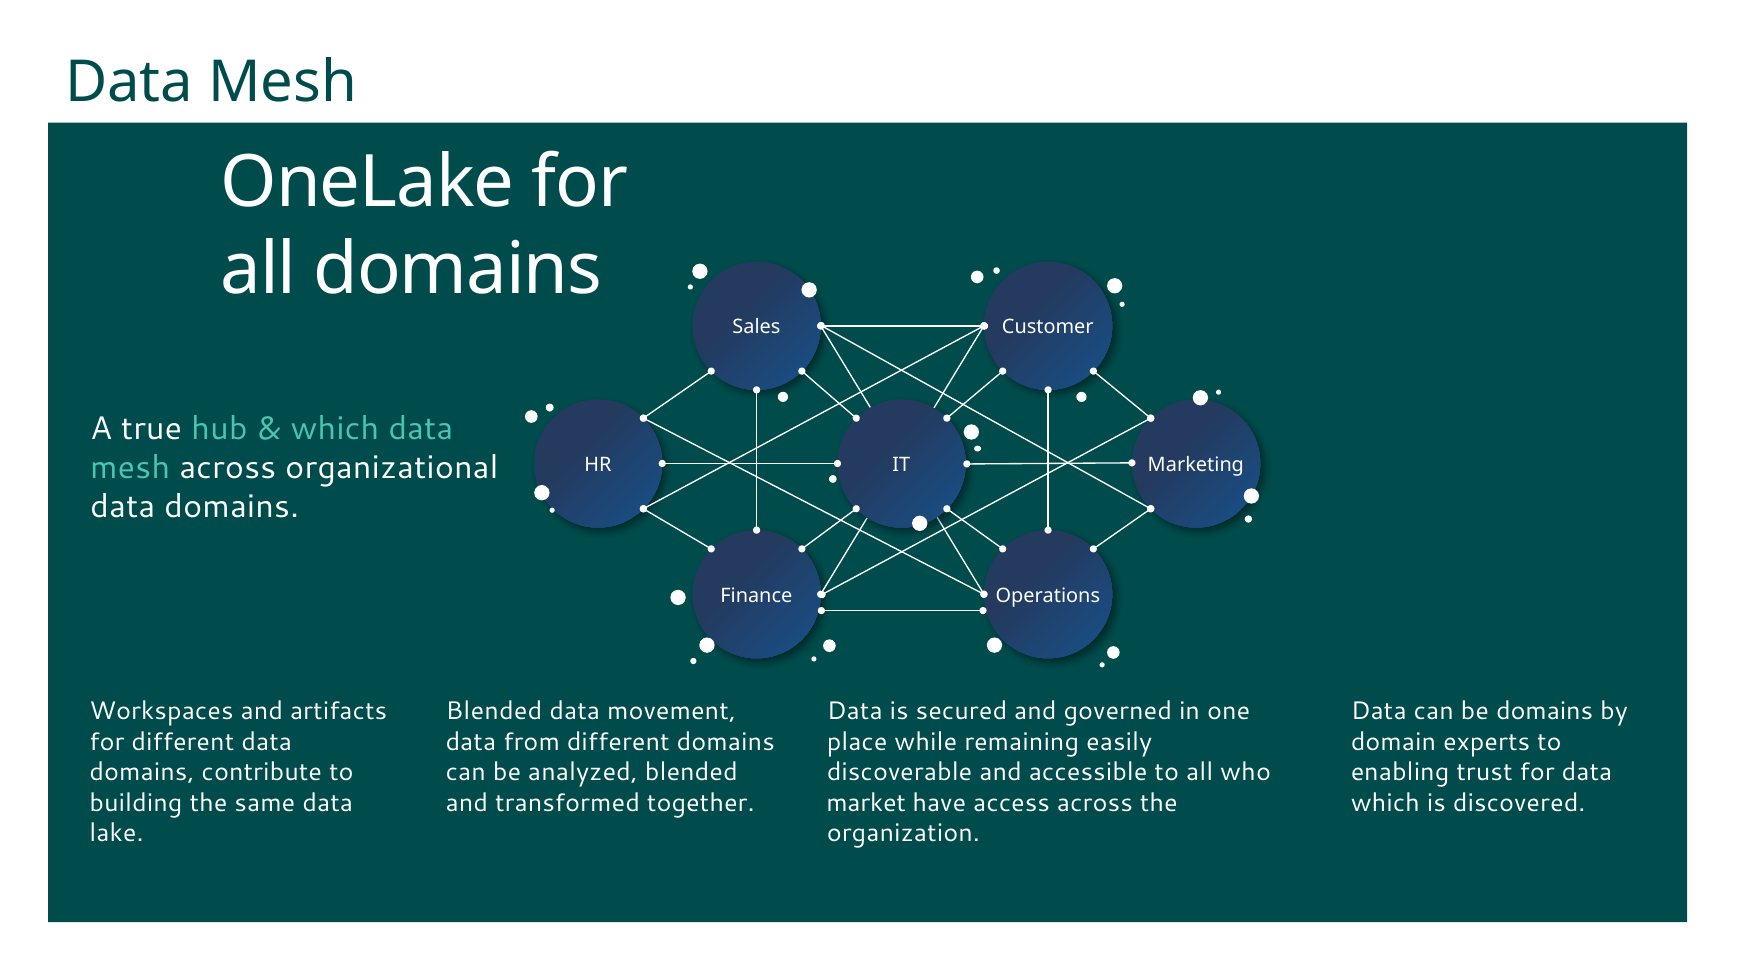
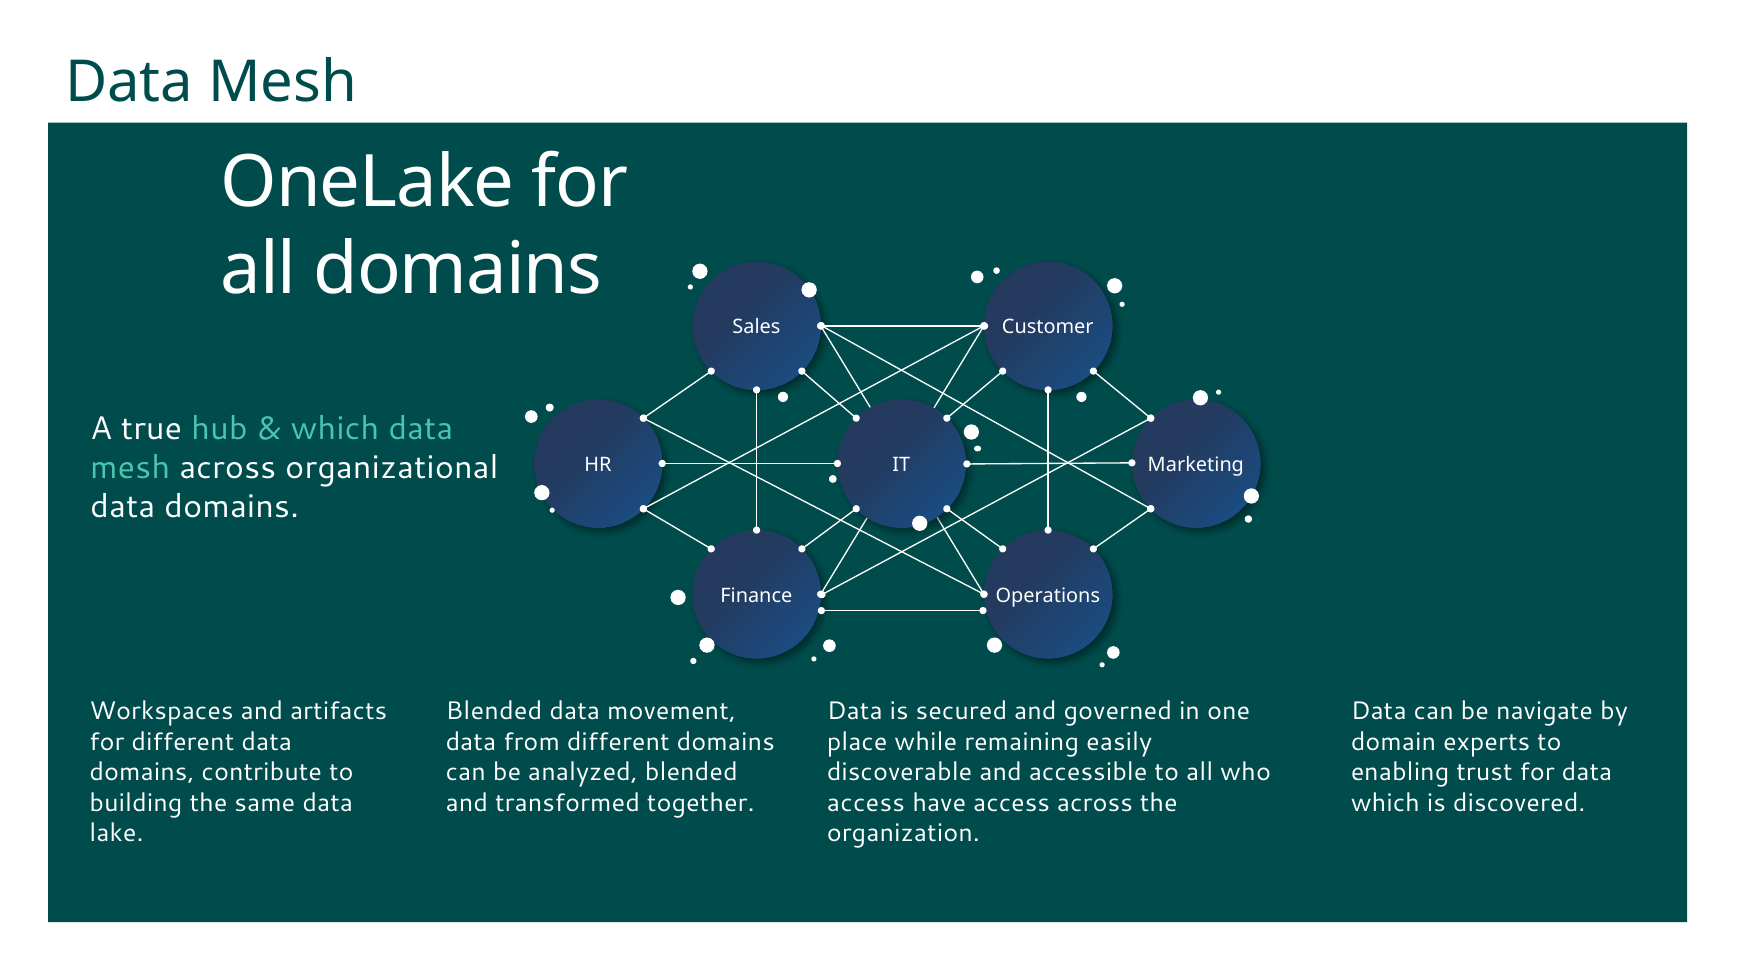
be domains: domains -> navigate
market at (866, 803): market -> access
